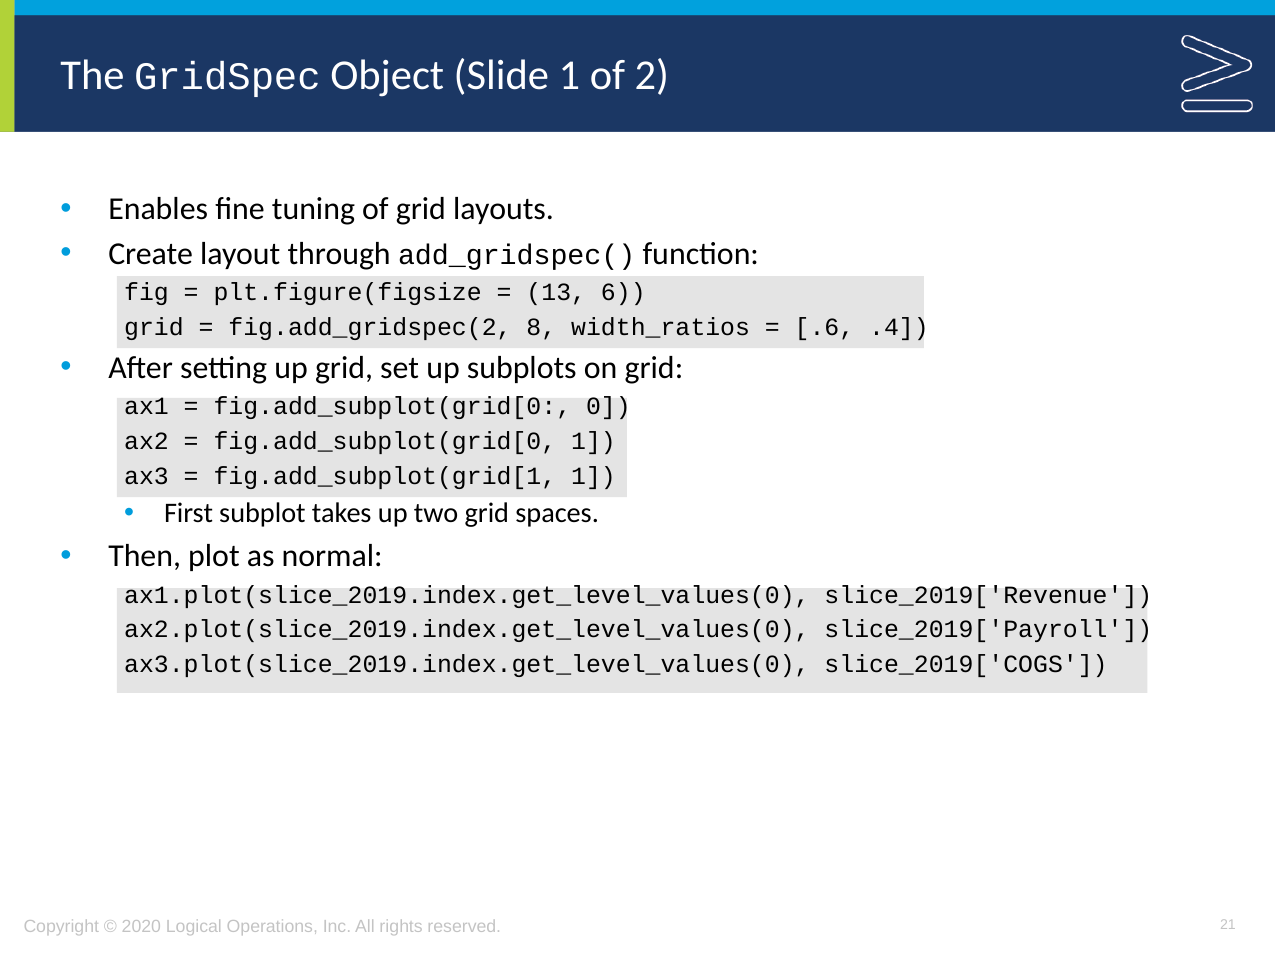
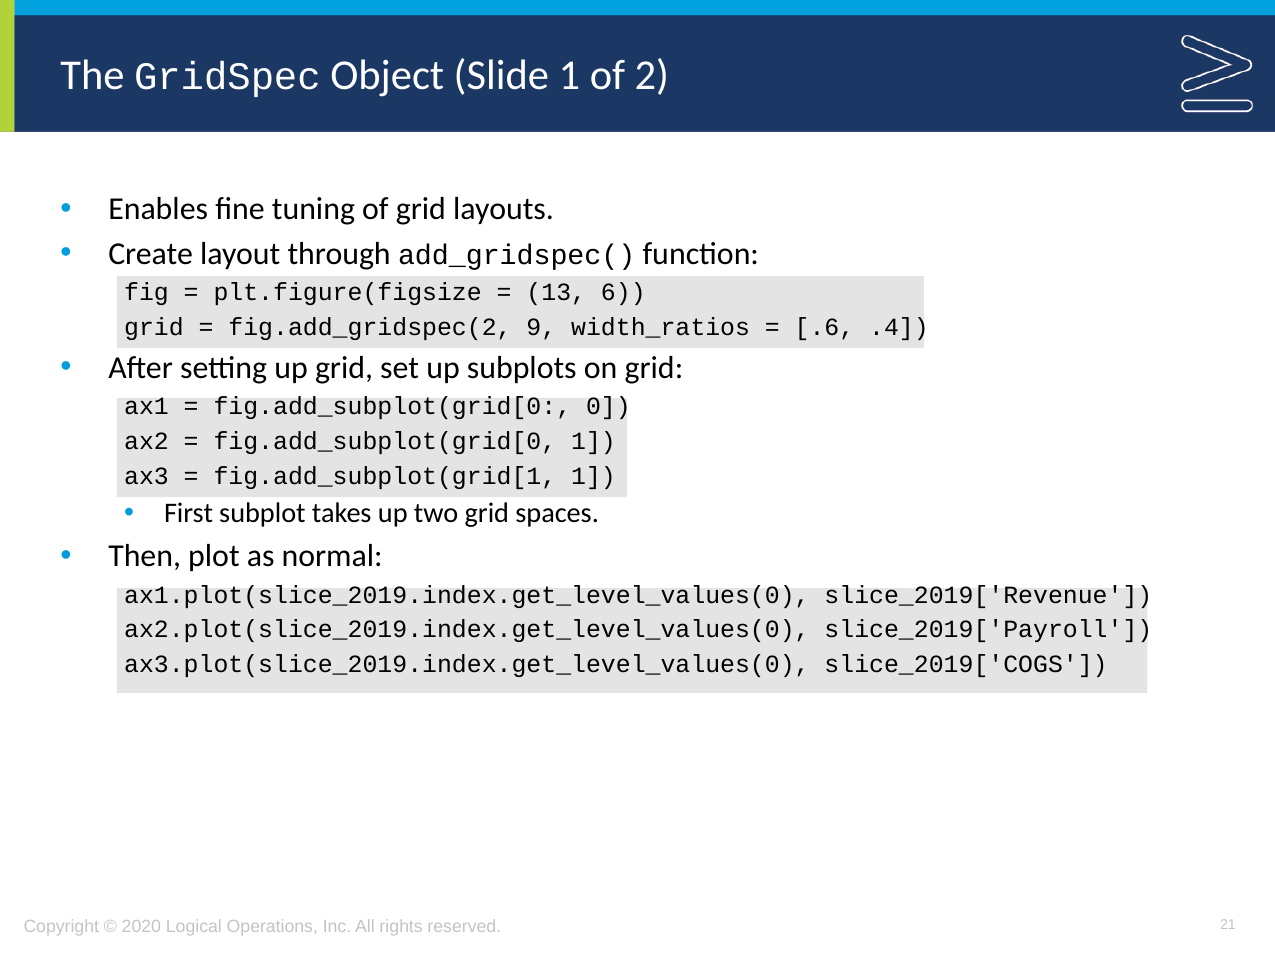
8: 8 -> 9
